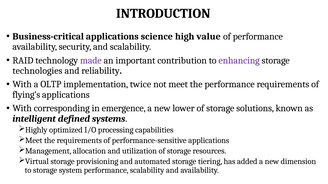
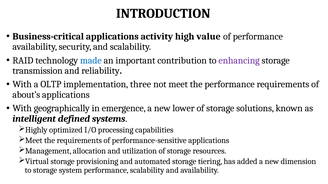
science: science -> activity
made colour: purple -> blue
technologies: technologies -> transmission
twice: twice -> three
flying’s: flying’s -> about’s
corresponding: corresponding -> geographically
